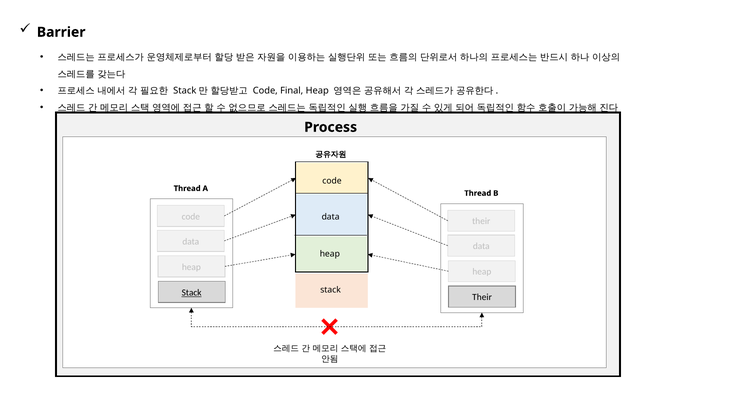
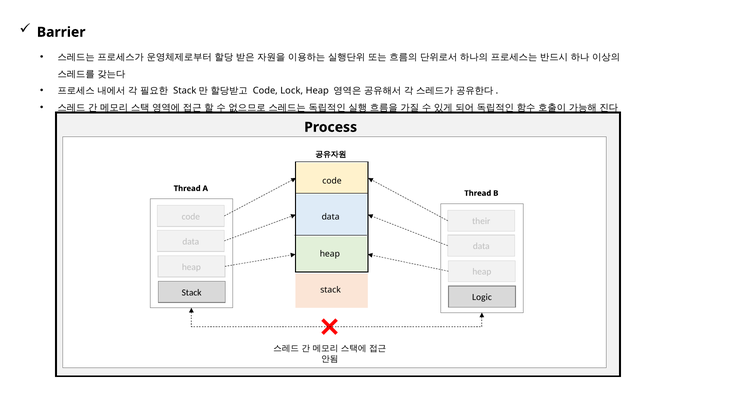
Final: Final -> Lock
Stack at (192, 293) underline: present -> none
Their at (482, 297): Their -> Logic
